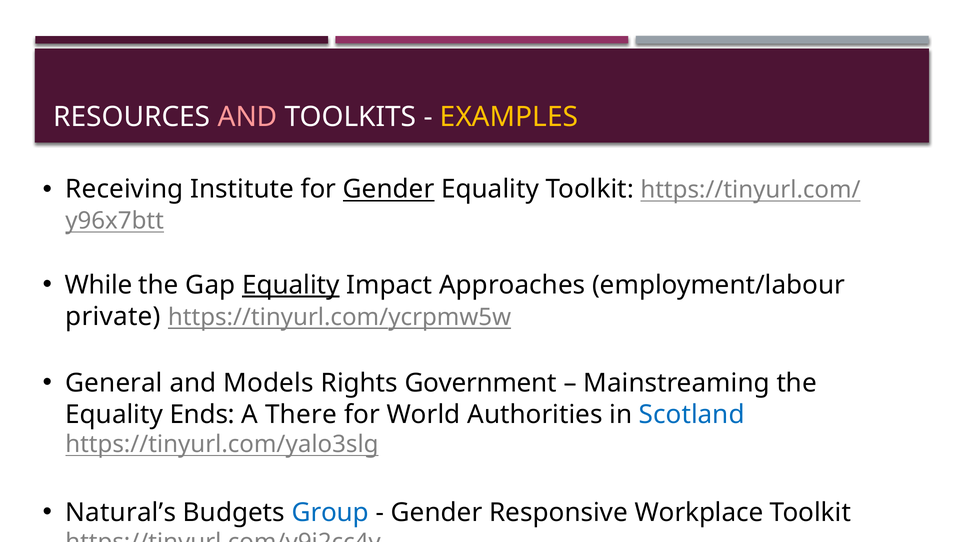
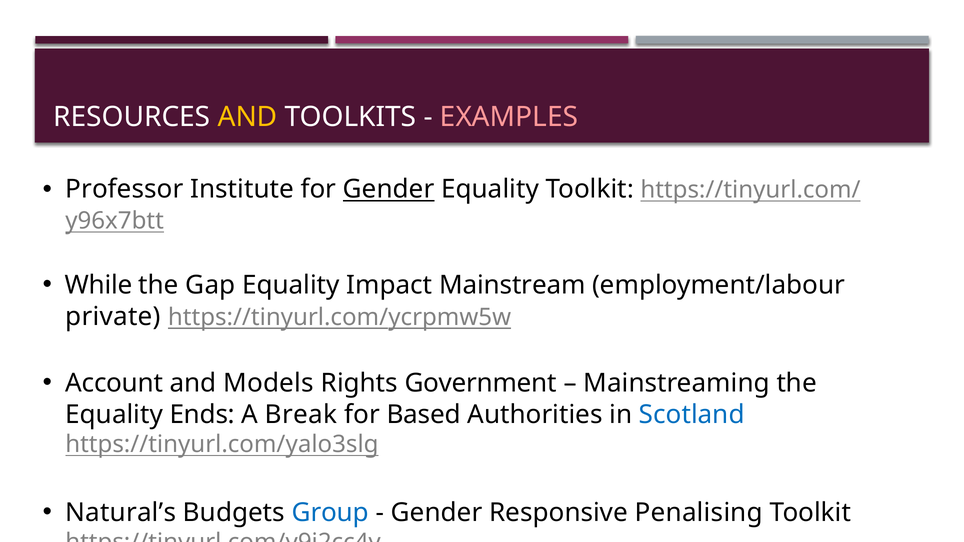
AND at (247, 117) colour: pink -> yellow
EXAMPLES colour: yellow -> pink
Receiving: Receiving -> Professor
Equality at (291, 285) underline: present -> none
Approaches: Approaches -> Mainstream
General: General -> Account
There: There -> Break
World: World -> Based
Workplace: Workplace -> Penalising
